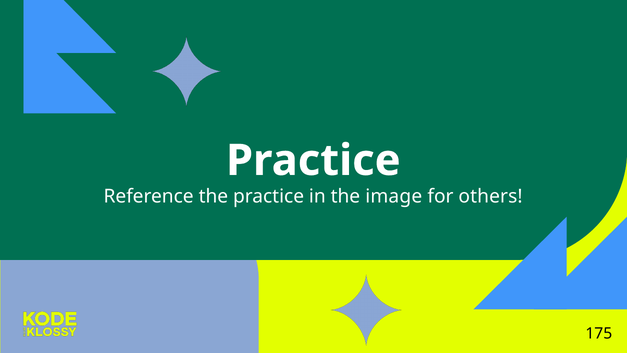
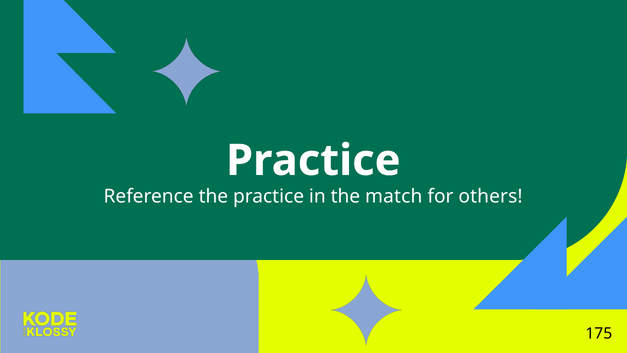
image: image -> match
